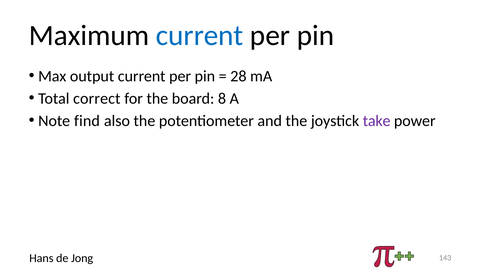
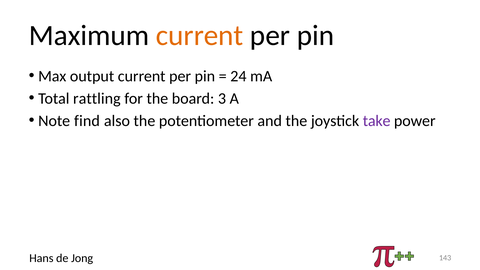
current at (200, 35) colour: blue -> orange
28: 28 -> 24
correct: correct -> rattling
8: 8 -> 3
